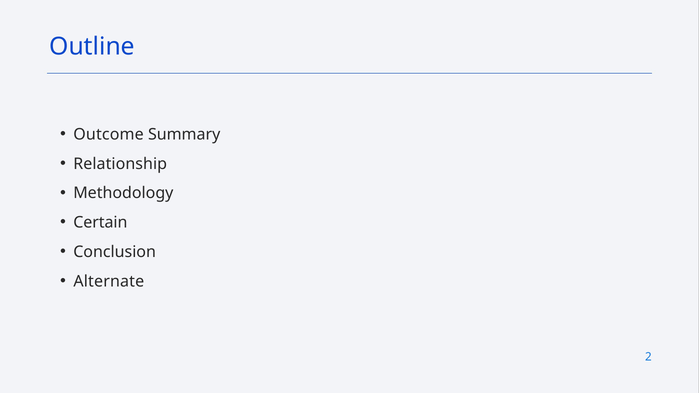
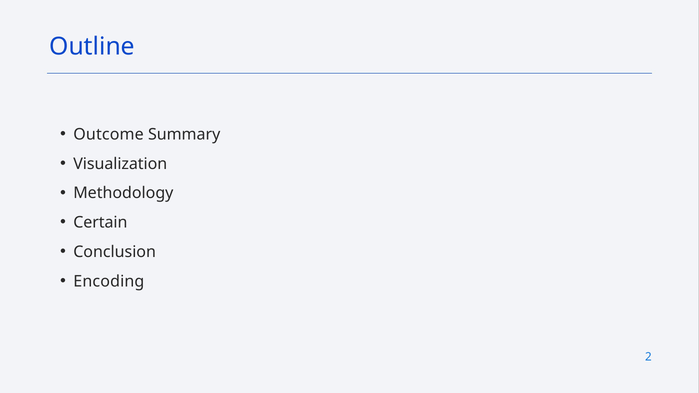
Relationship: Relationship -> Visualization
Alternate: Alternate -> Encoding
